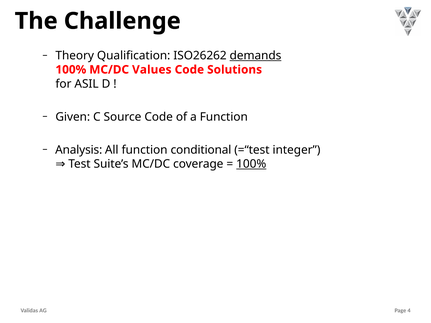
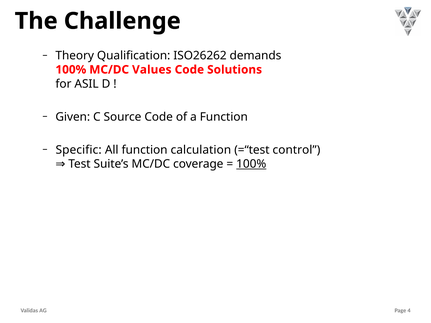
demands underline: present -> none
Analysis: Analysis -> Specific
conditional: conditional -> calculation
integer: integer -> control
